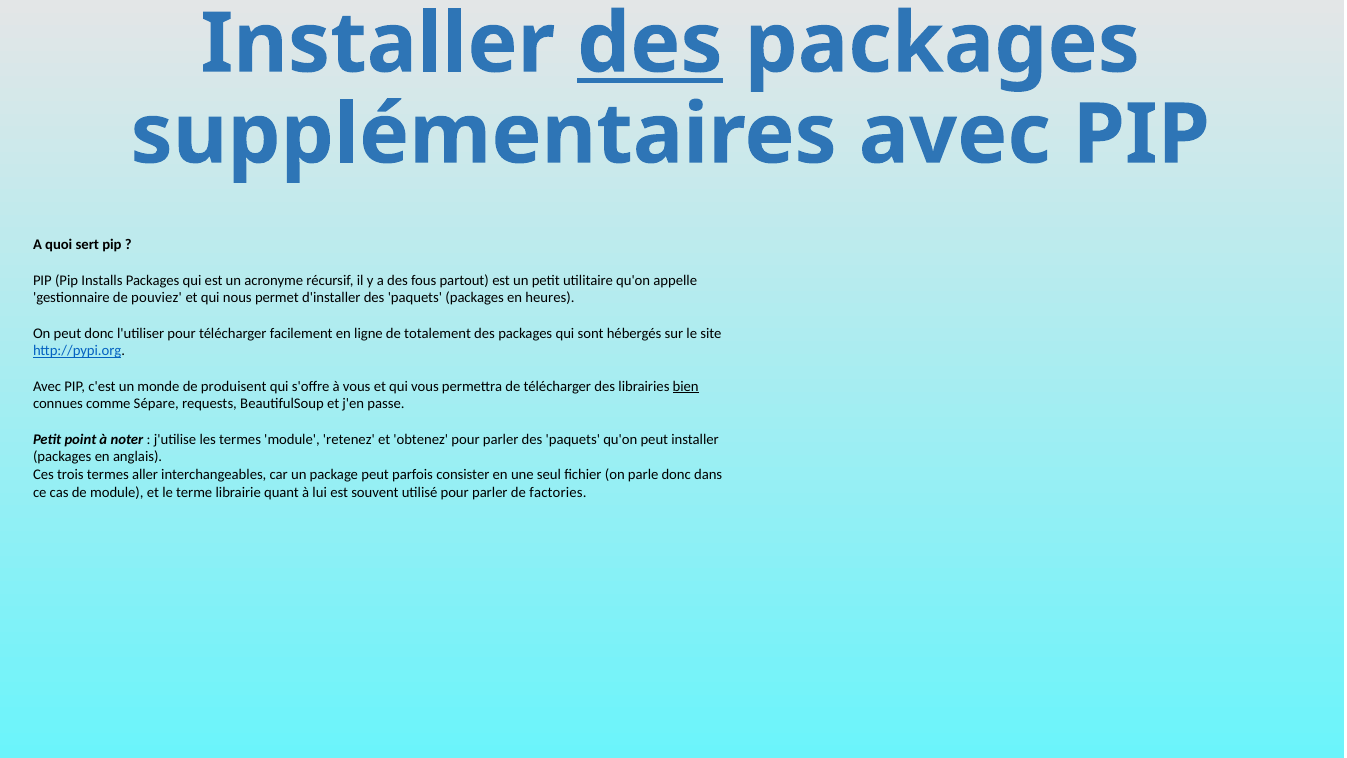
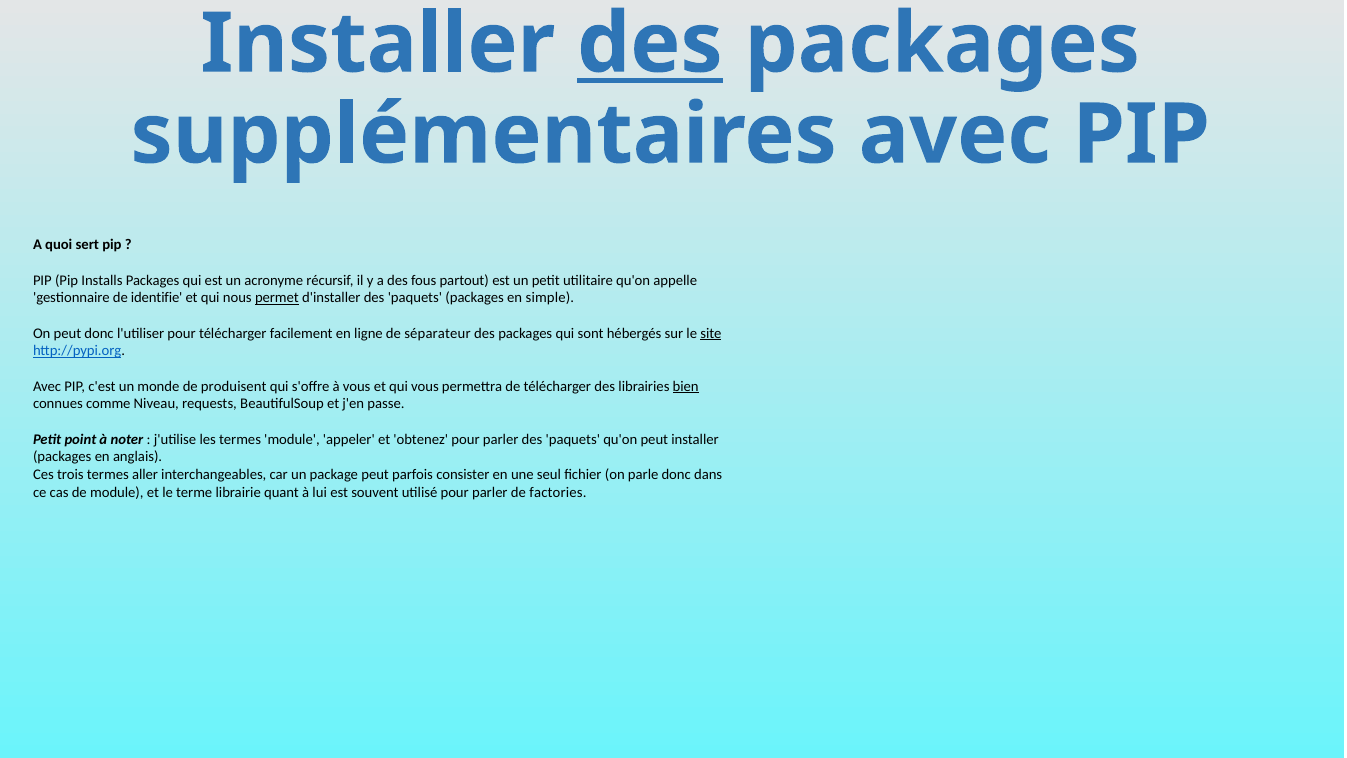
pouviez: pouviez -> identifie
permet underline: none -> present
heures: heures -> simple
totalement: totalement -> séparateur
site underline: none -> present
Sépare: Sépare -> Niveau
retenez: retenez -> appeler
